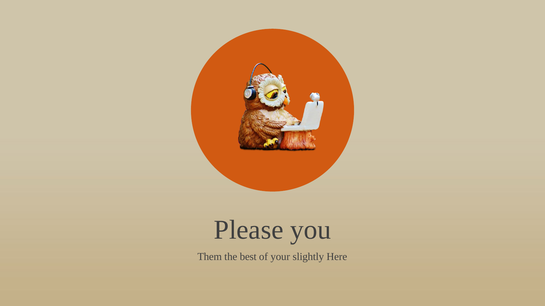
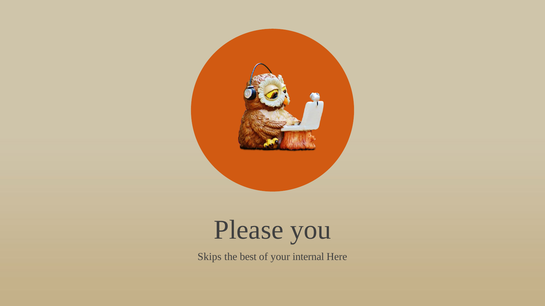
Them: Them -> Skips
slightly: slightly -> internal
